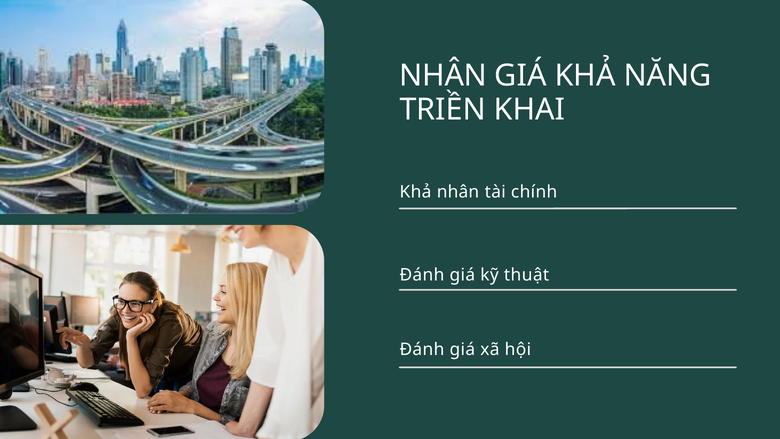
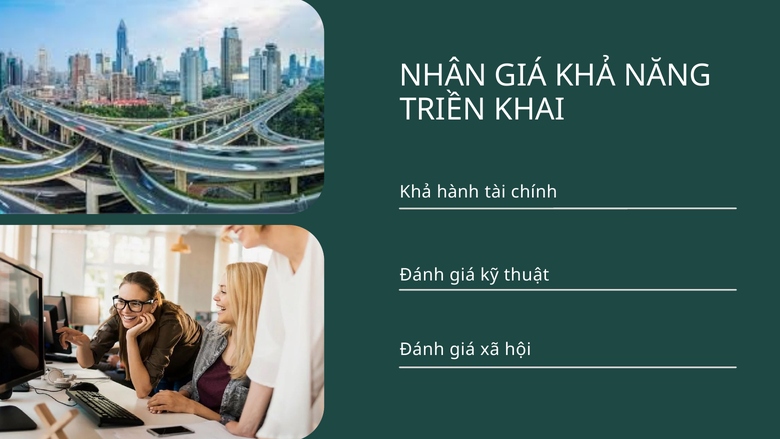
Khả nhân: nhân -> hành
